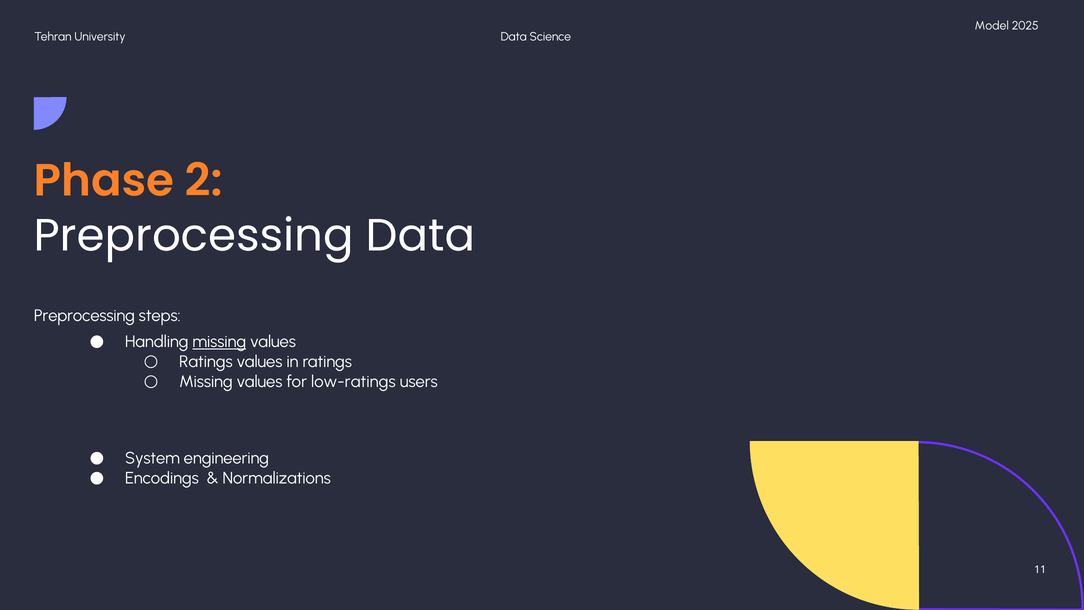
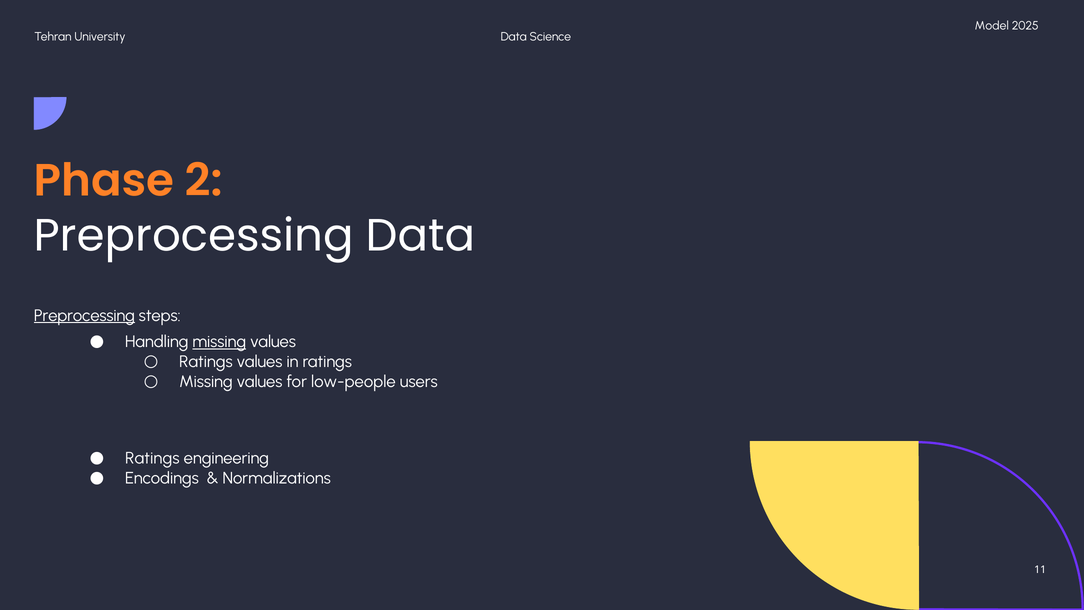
Preprocessing at (84, 315) underline: none -> present
low-ratings: low-ratings -> low-people
System at (152, 458): System -> Ratings
